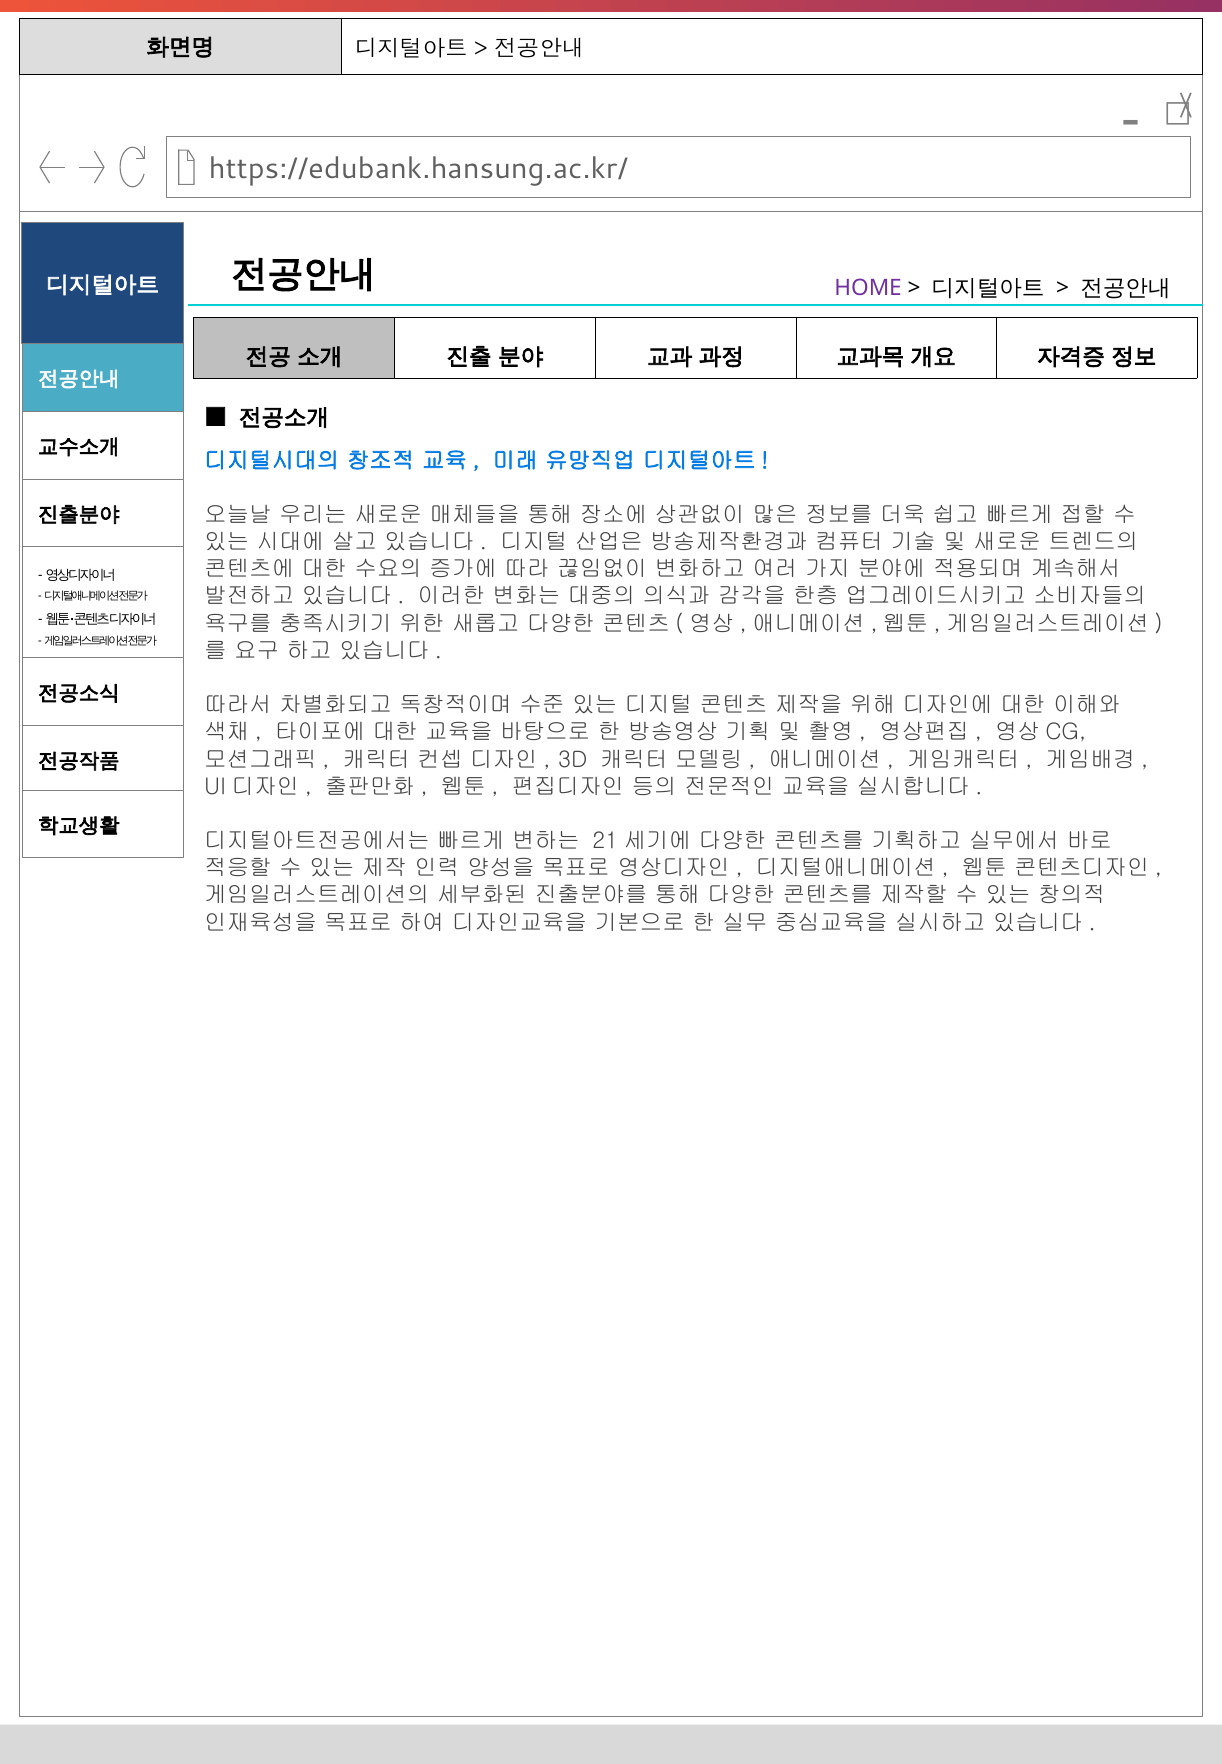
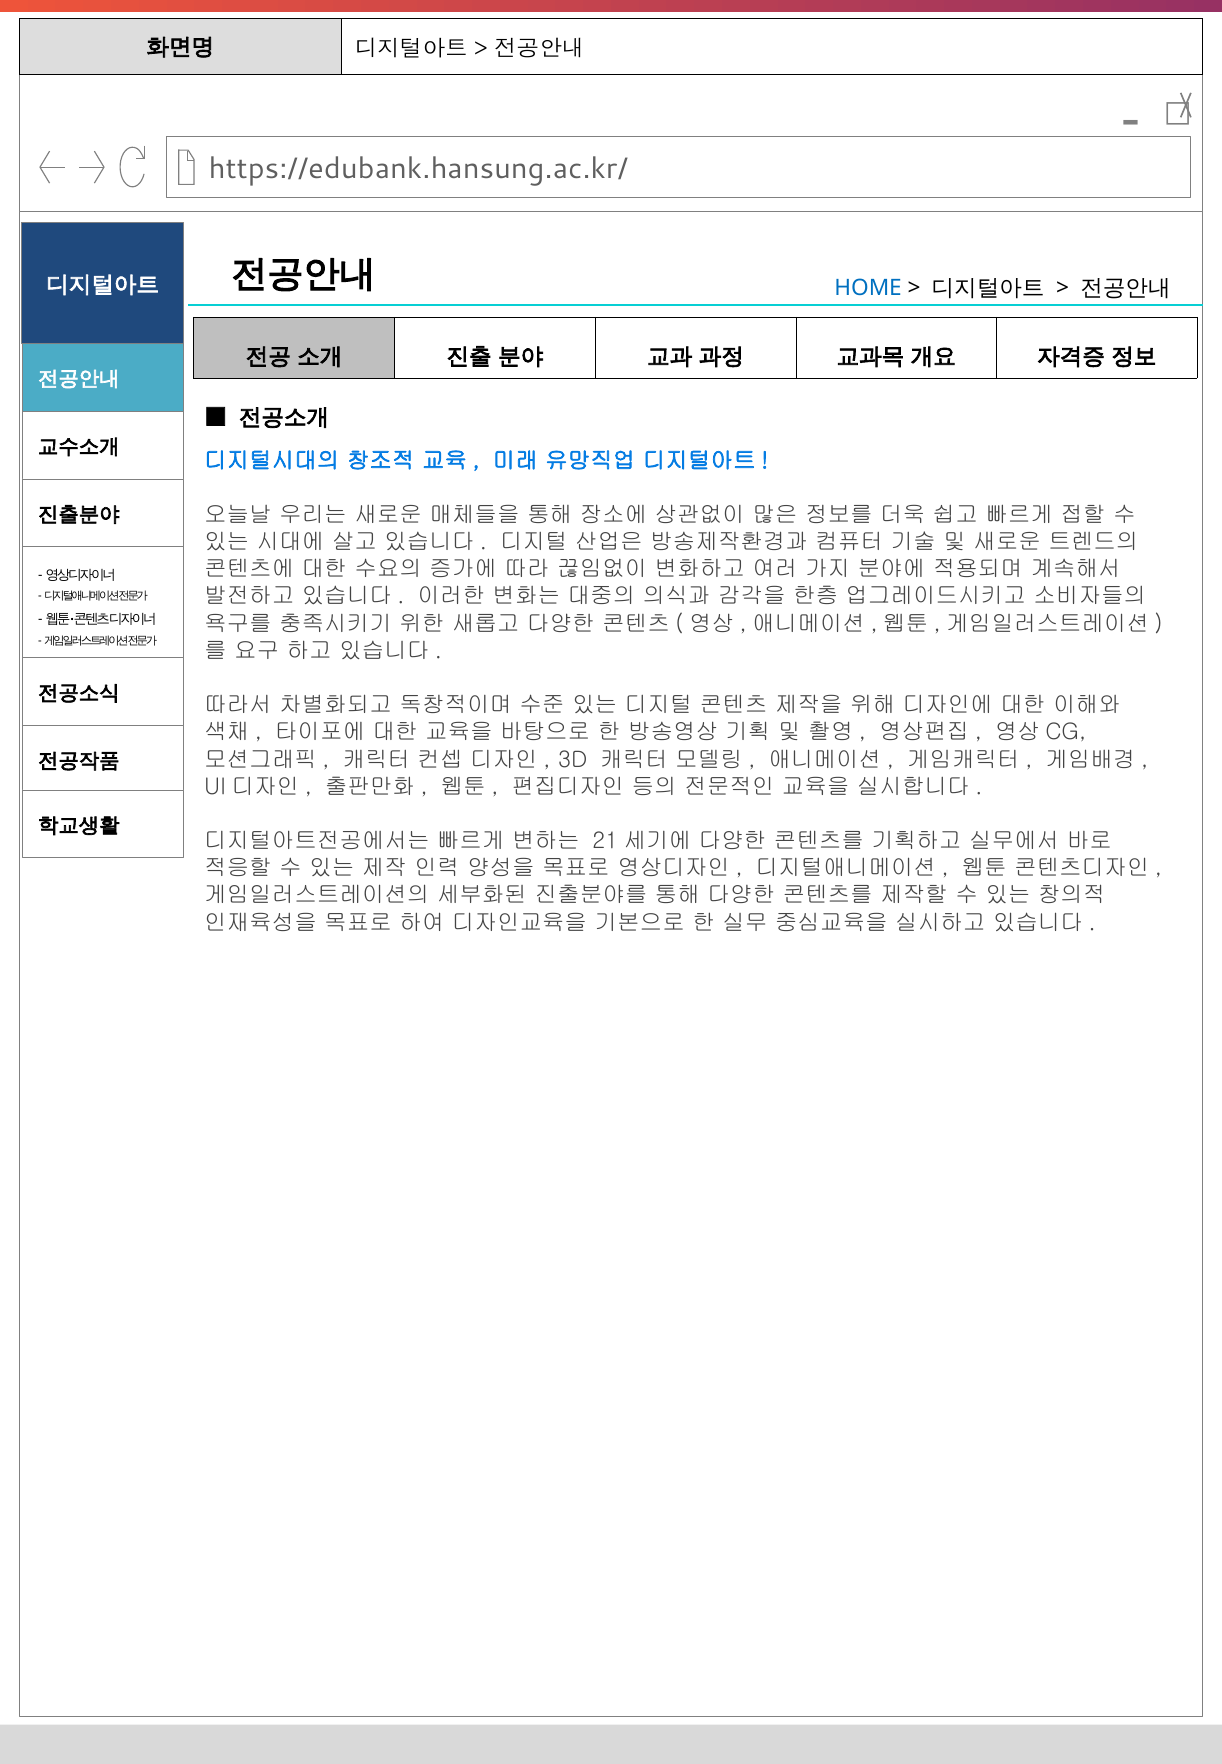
HOME colour: purple -> blue
